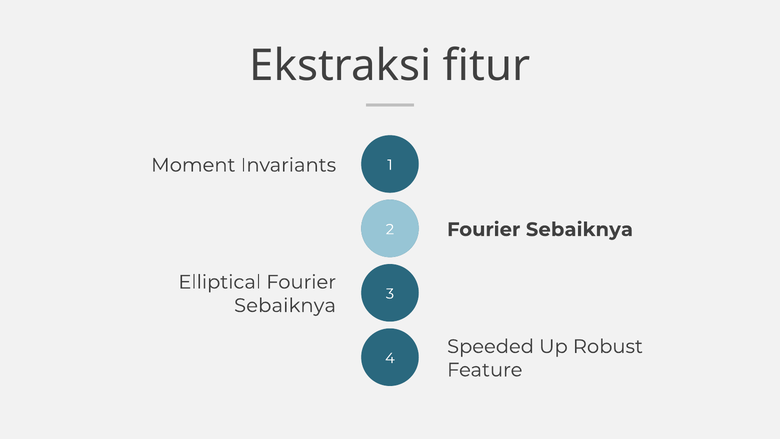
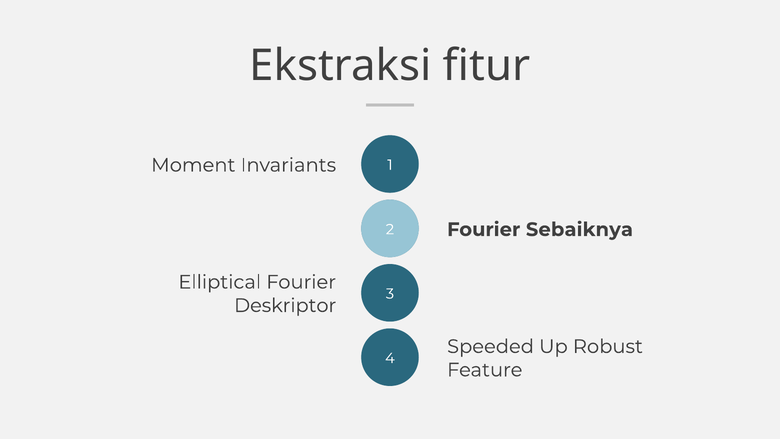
Sebaiknya at (285, 305): Sebaiknya -> Deskriptor
